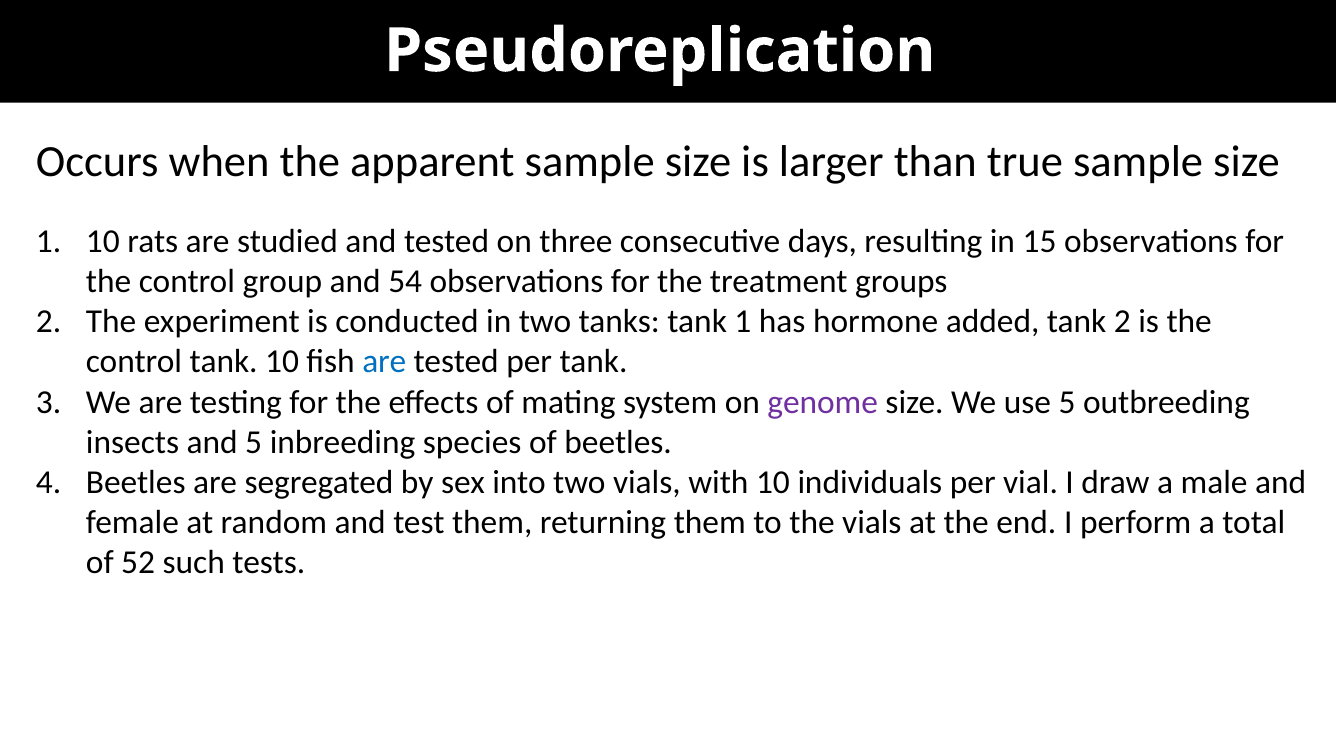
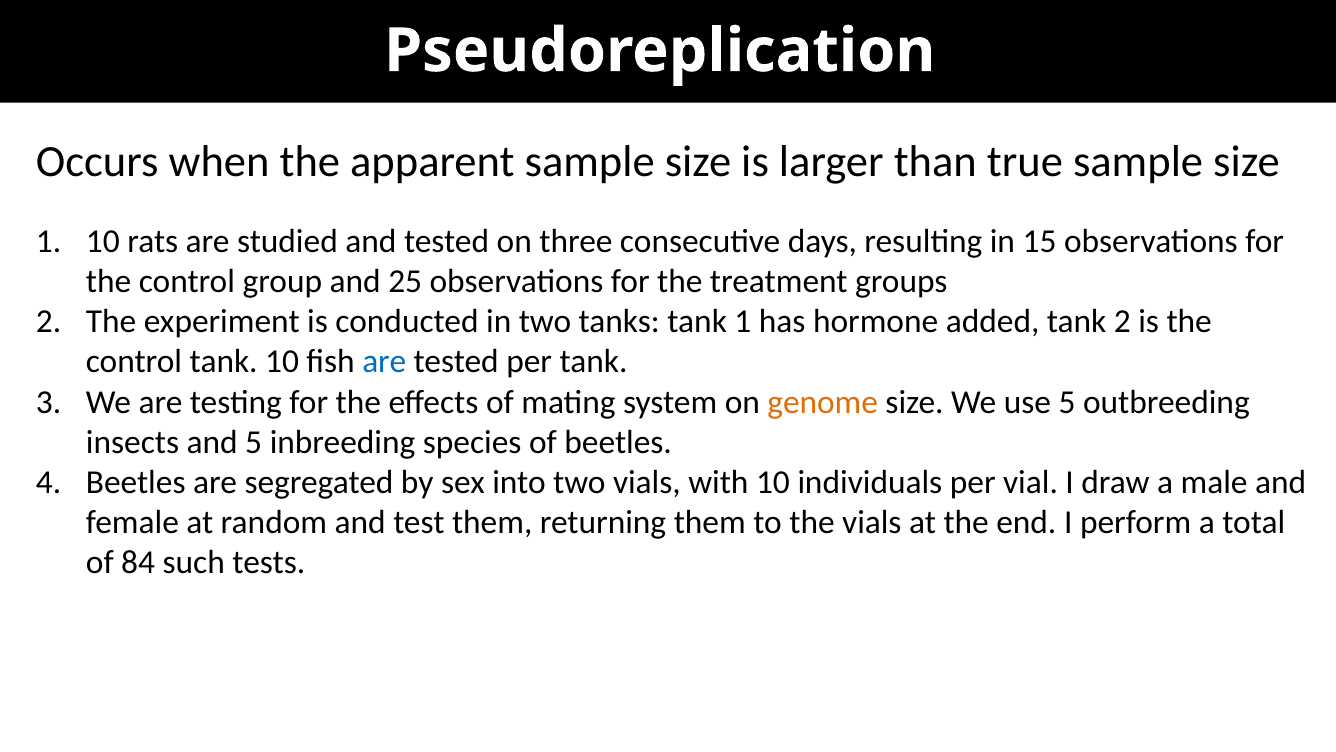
54: 54 -> 25
genome colour: purple -> orange
52: 52 -> 84
